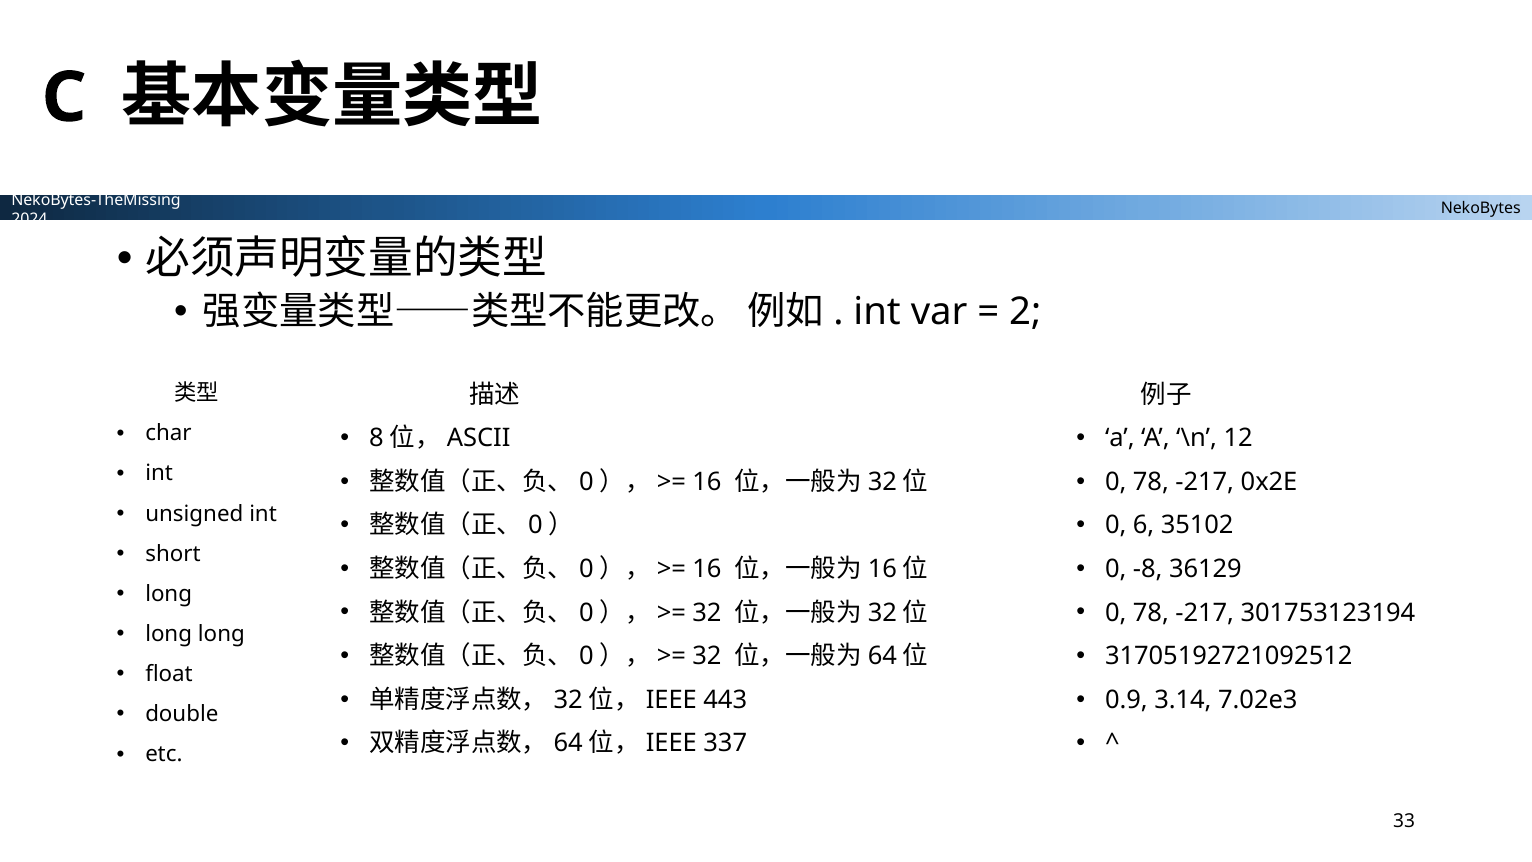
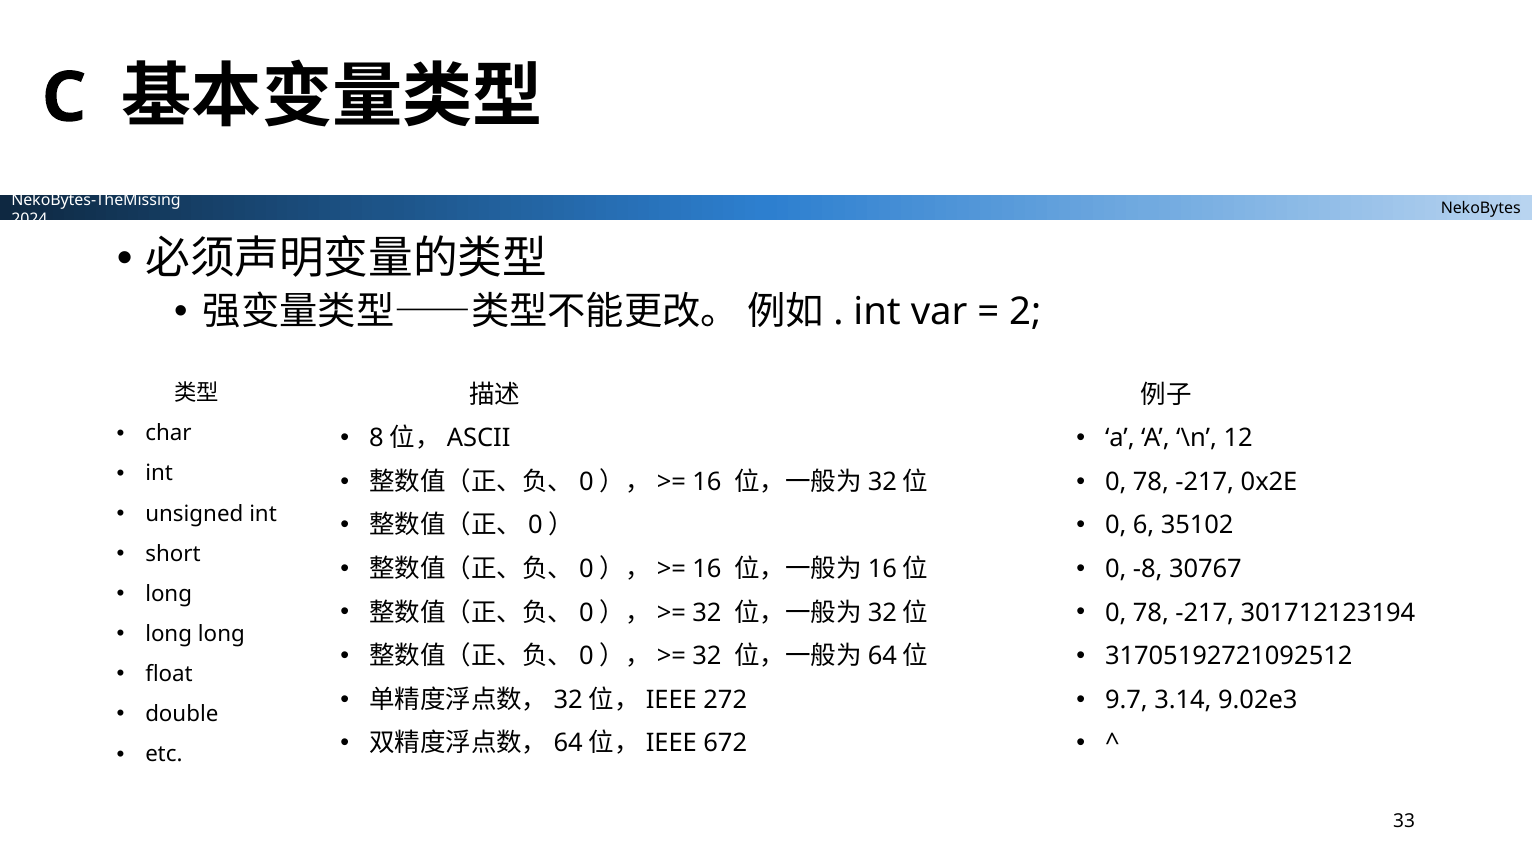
36129: 36129 -> 30767
301753123194: 301753123194 -> 301712123194
443: 443 -> 272
0.9: 0.9 -> 9.7
7.02e3: 7.02e3 -> 9.02e3
337: 337 -> 672
